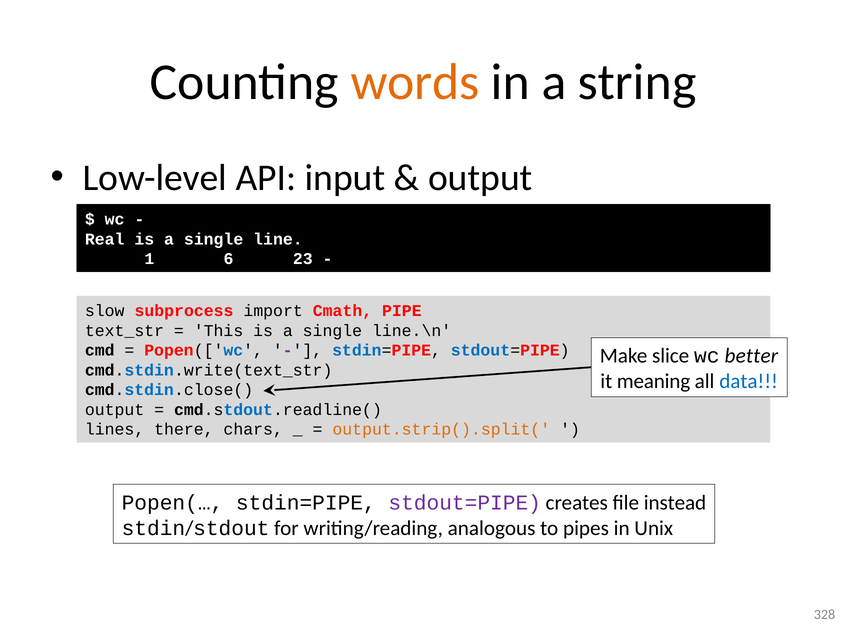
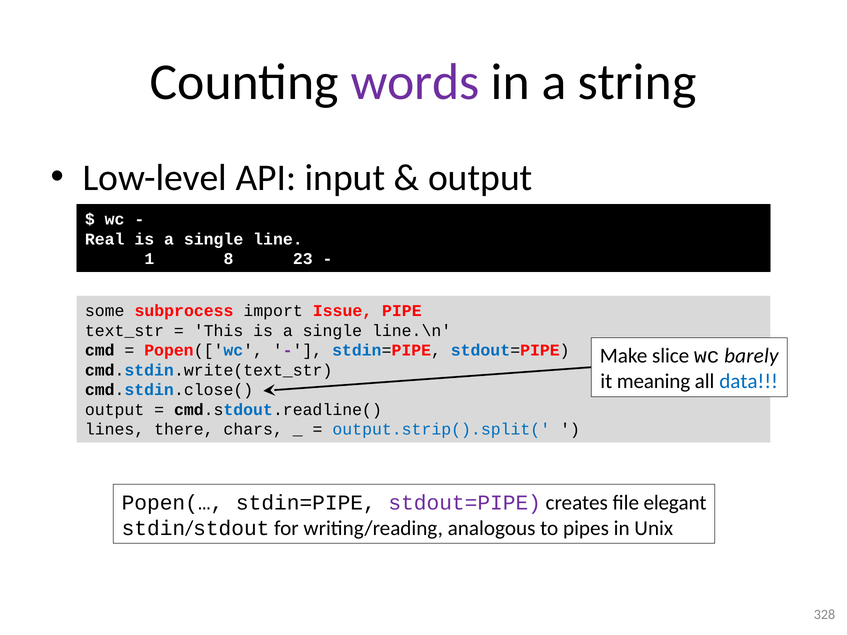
words colour: orange -> purple
6: 6 -> 8
slow: slow -> some
Cmath: Cmath -> Issue
better: better -> barely
output.strip().split( colour: orange -> blue
instead: instead -> elegant
